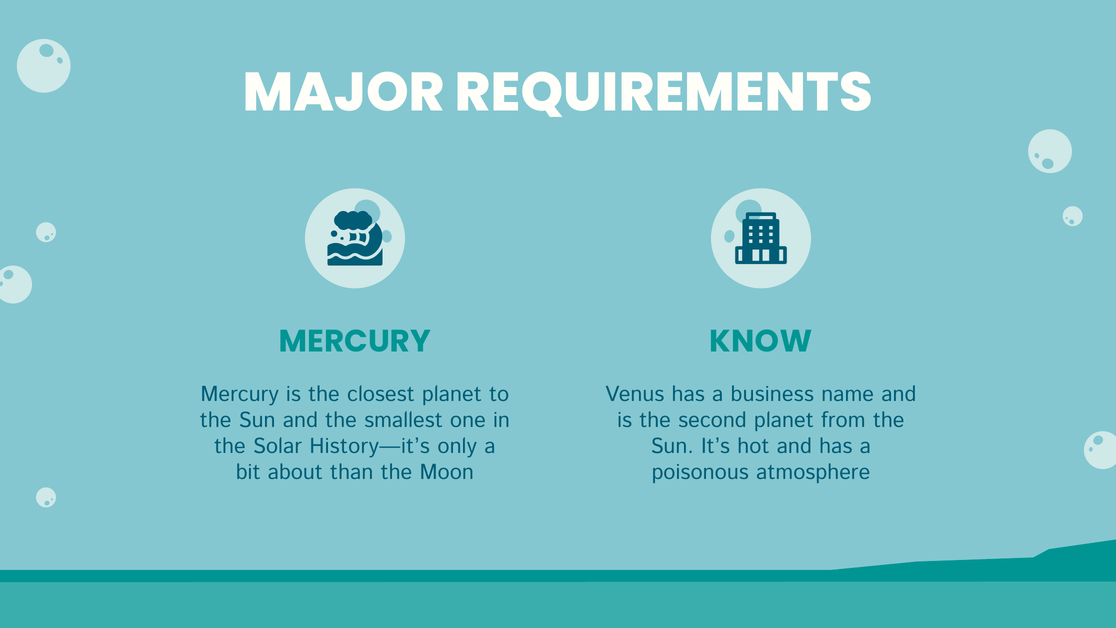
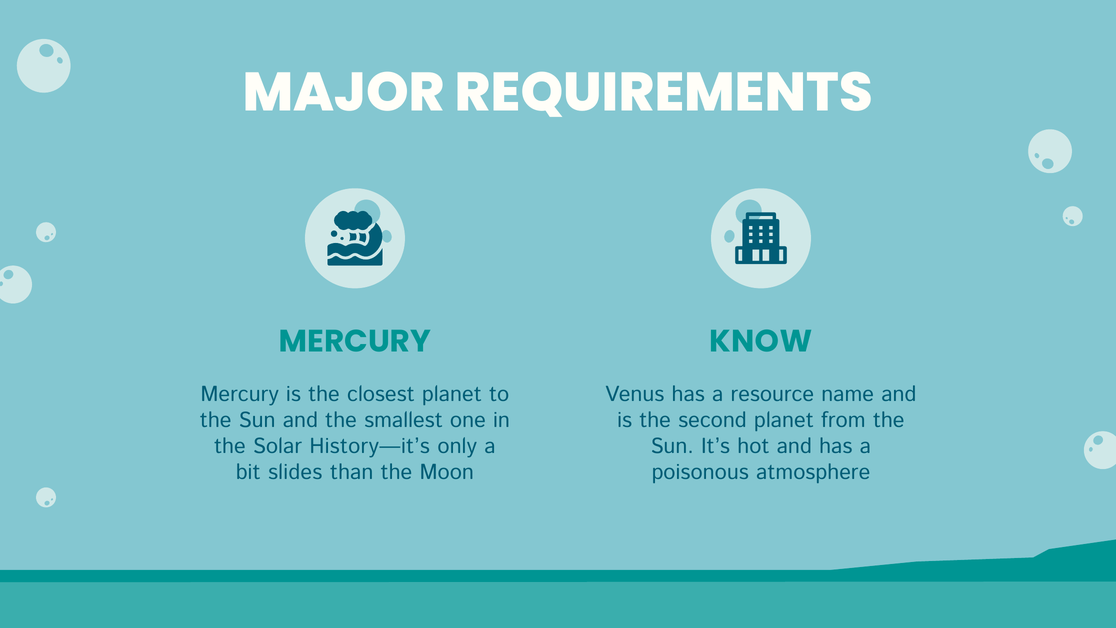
business: business -> resource
about: about -> slides
